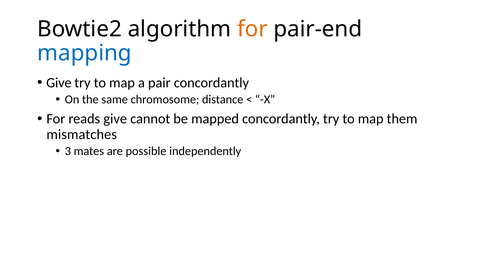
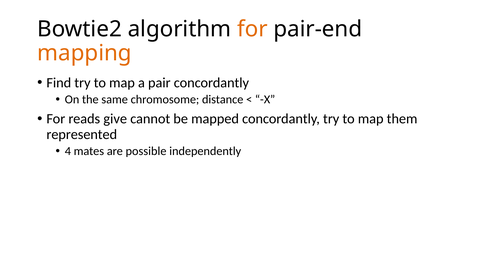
mapping colour: blue -> orange
Give at (59, 83): Give -> Find
mismatches: mismatches -> represented
3: 3 -> 4
